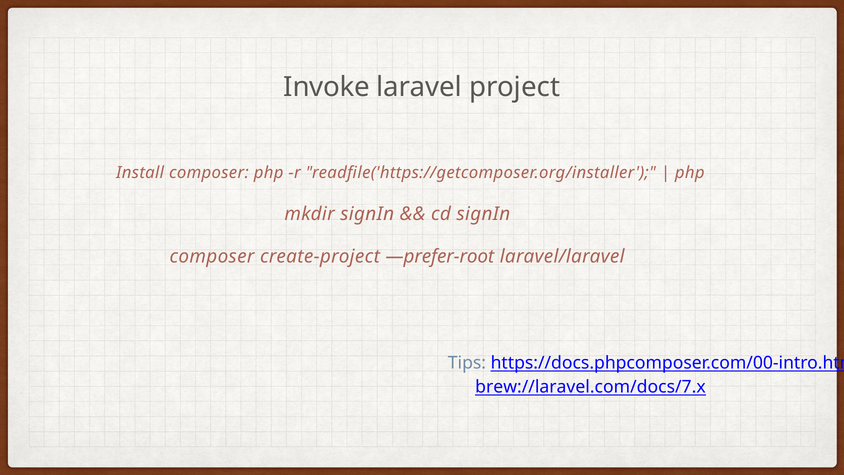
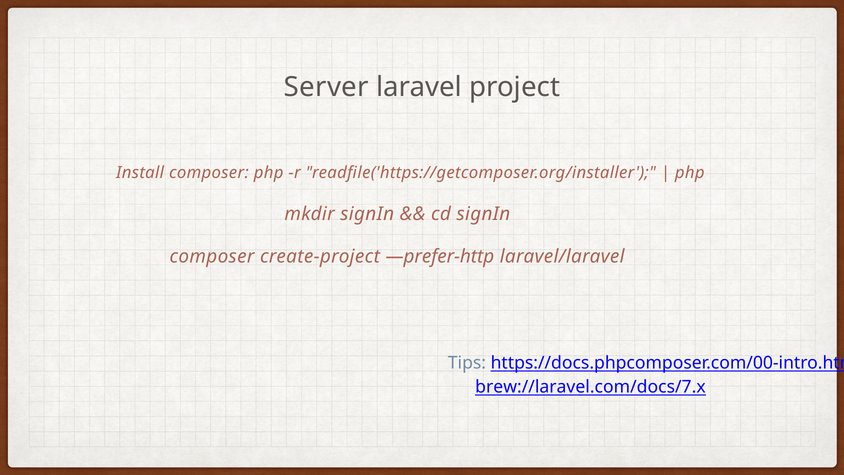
Invoke: Invoke -> Server
—prefer-root: —prefer-root -> —prefer-http
